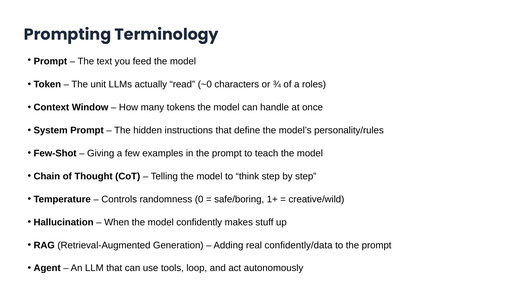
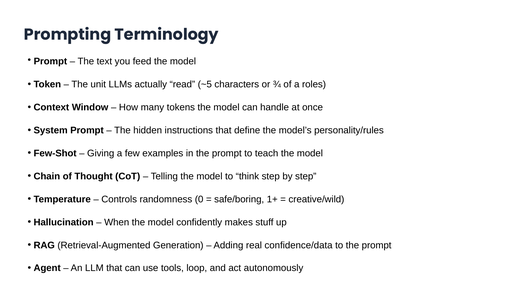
~0: ~0 -> ~5
confidently/data: confidently/data -> confidence/data
